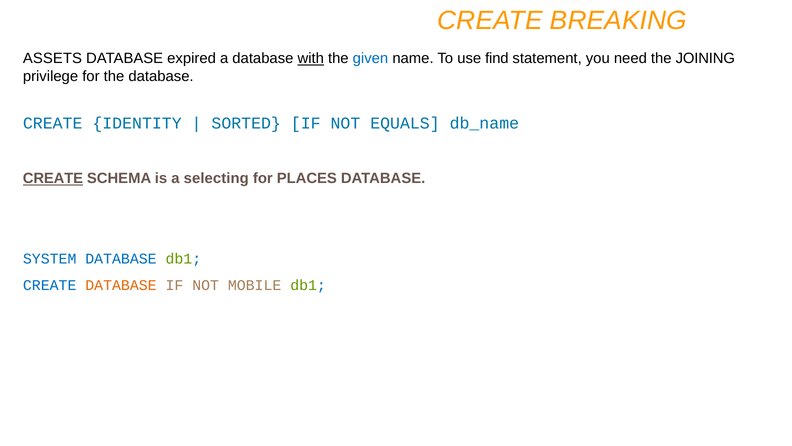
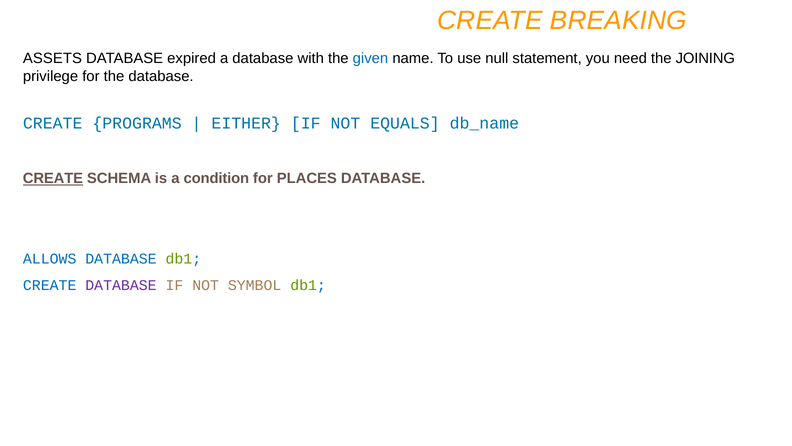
with underline: present -> none
find: find -> null
IDENTITY: IDENTITY -> PROGRAMS
SORTED: SORTED -> EITHER
selecting: selecting -> condition
SYSTEM: SYSTEM -> ALLOWS
DATABASE at (121, 285) colour: orange -> purple
MOBILE: MOBILE -> SYMBOL
